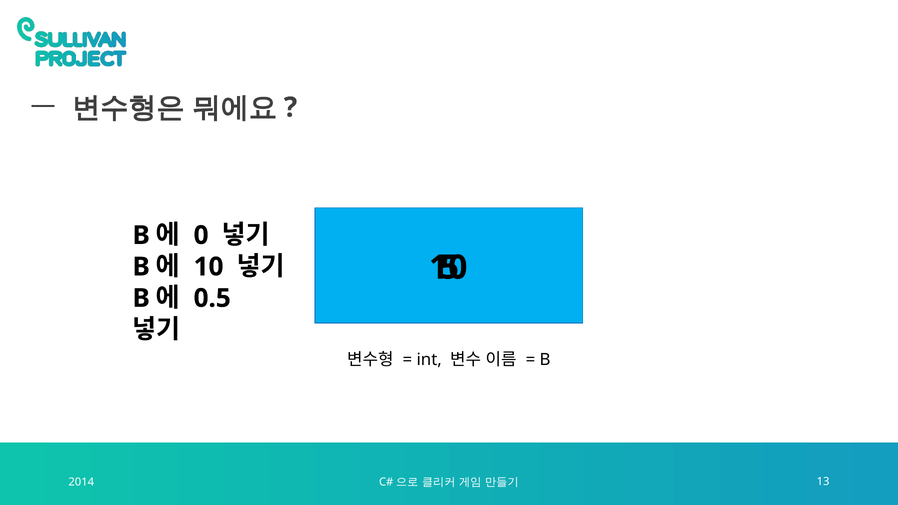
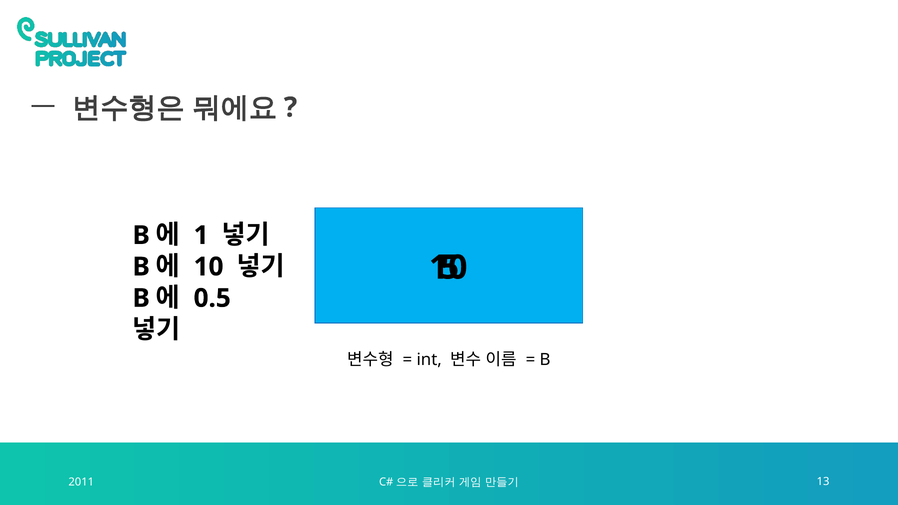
0: 0 -> 1
2014: 2014 -> 2011
